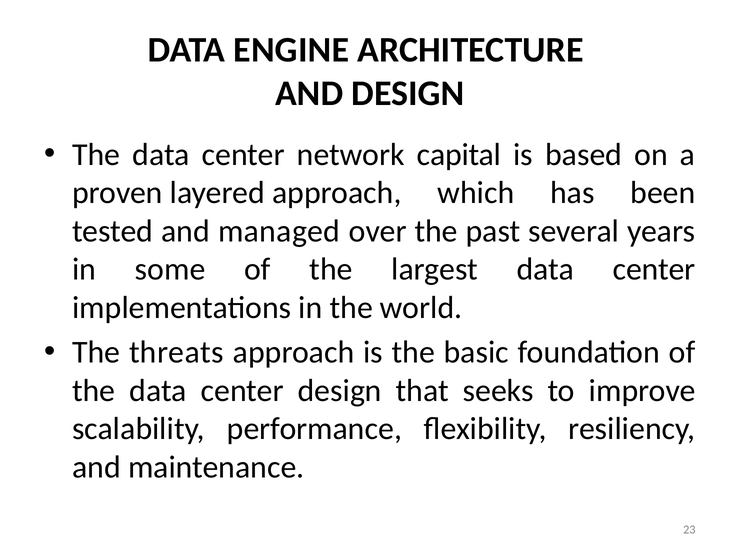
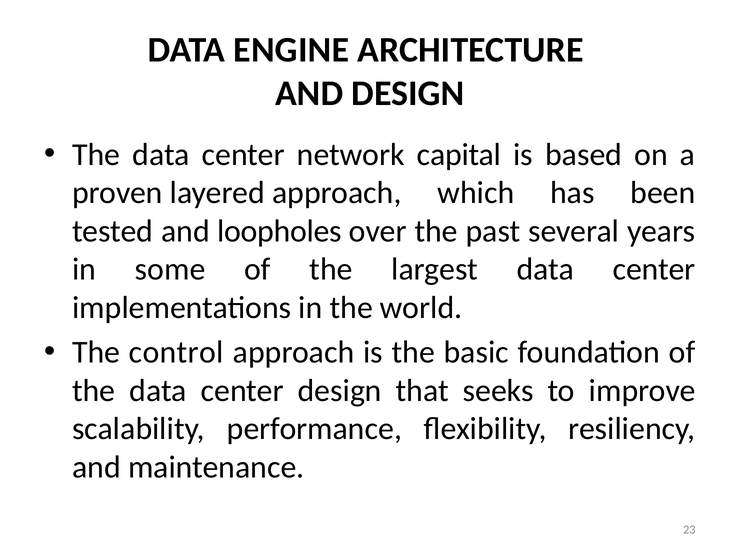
managed: managed -> loopholes
threats: threats -> control
